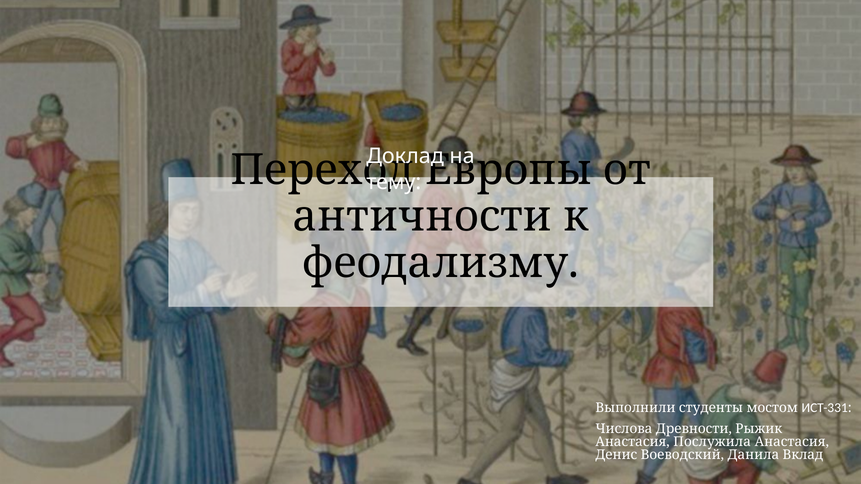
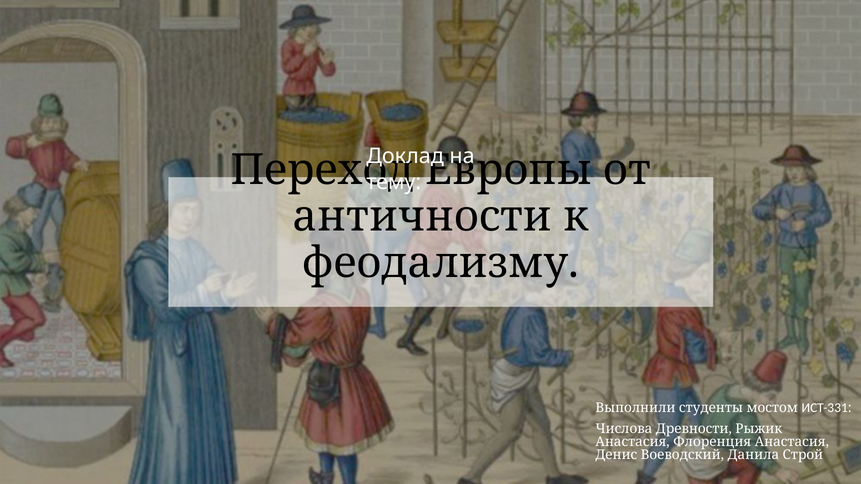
Послужила: Послужила -> Флоренция
Вклад: Вклад -> Строй
